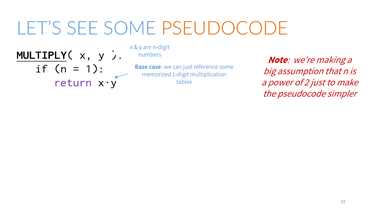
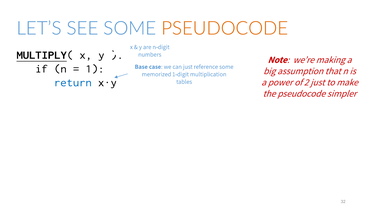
return colour: purple -> blue
